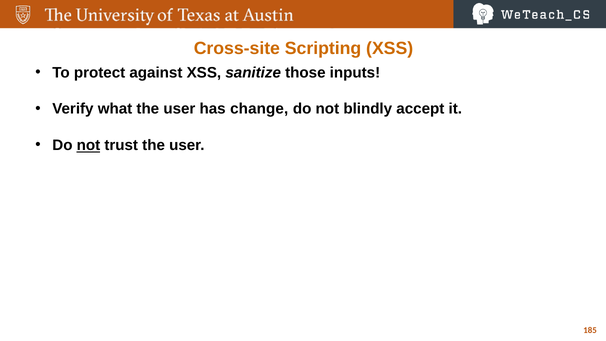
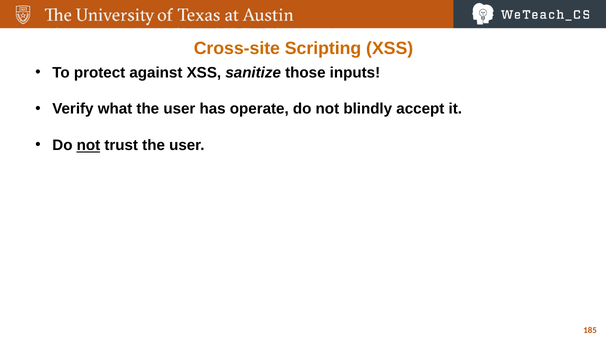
change: change -> operate
